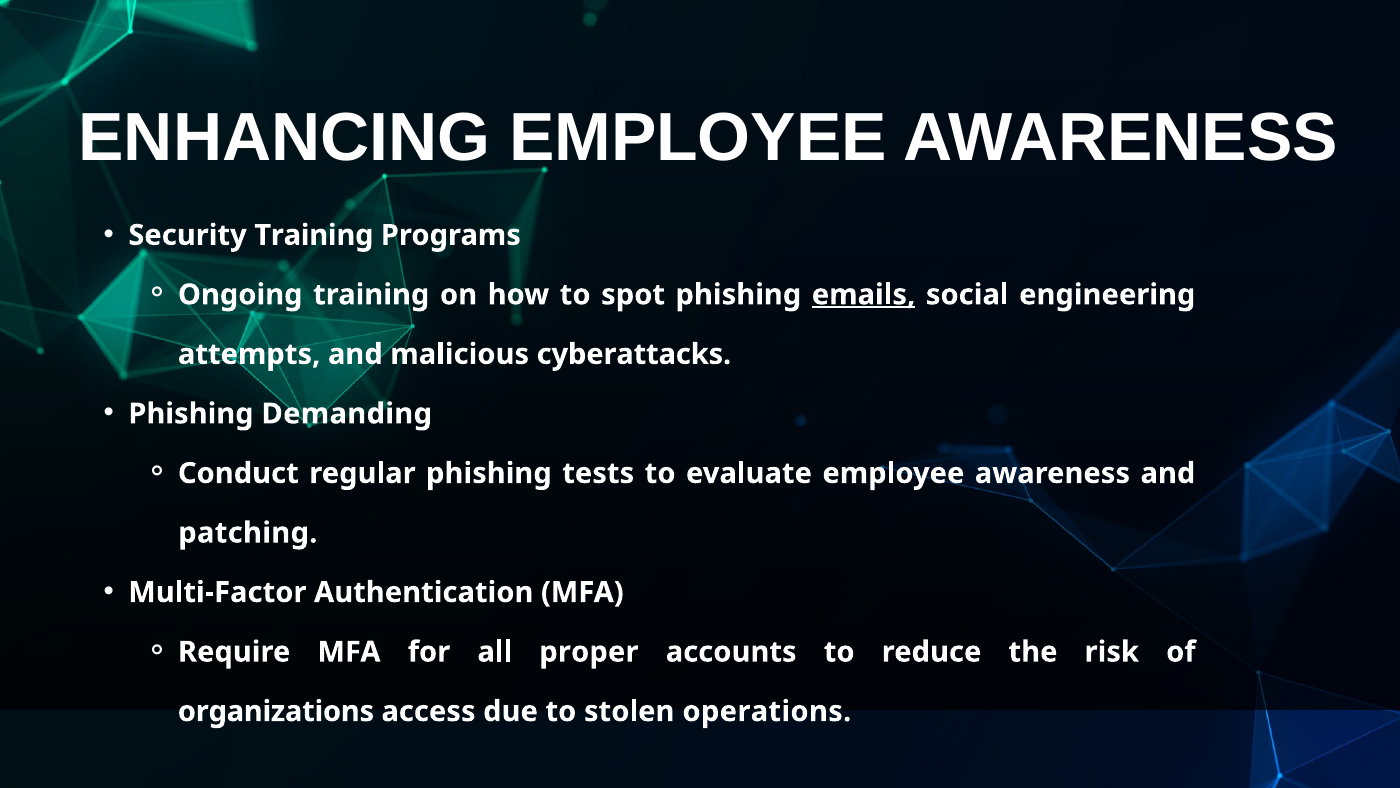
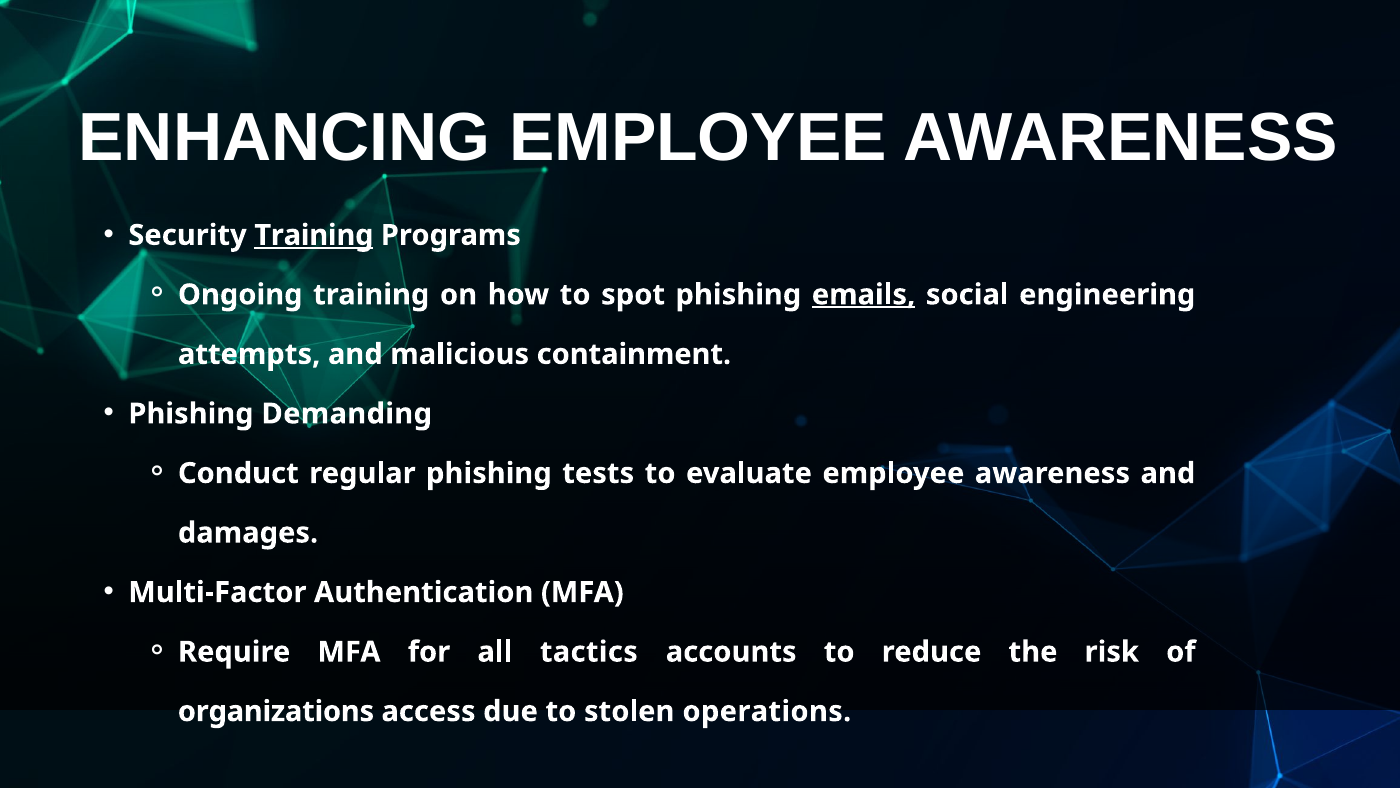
Training at (314, 235) underline: none -> present
cyberattacks: cyberattacks -> containment
patching: patching -> damages
proper: proper -> tactics
